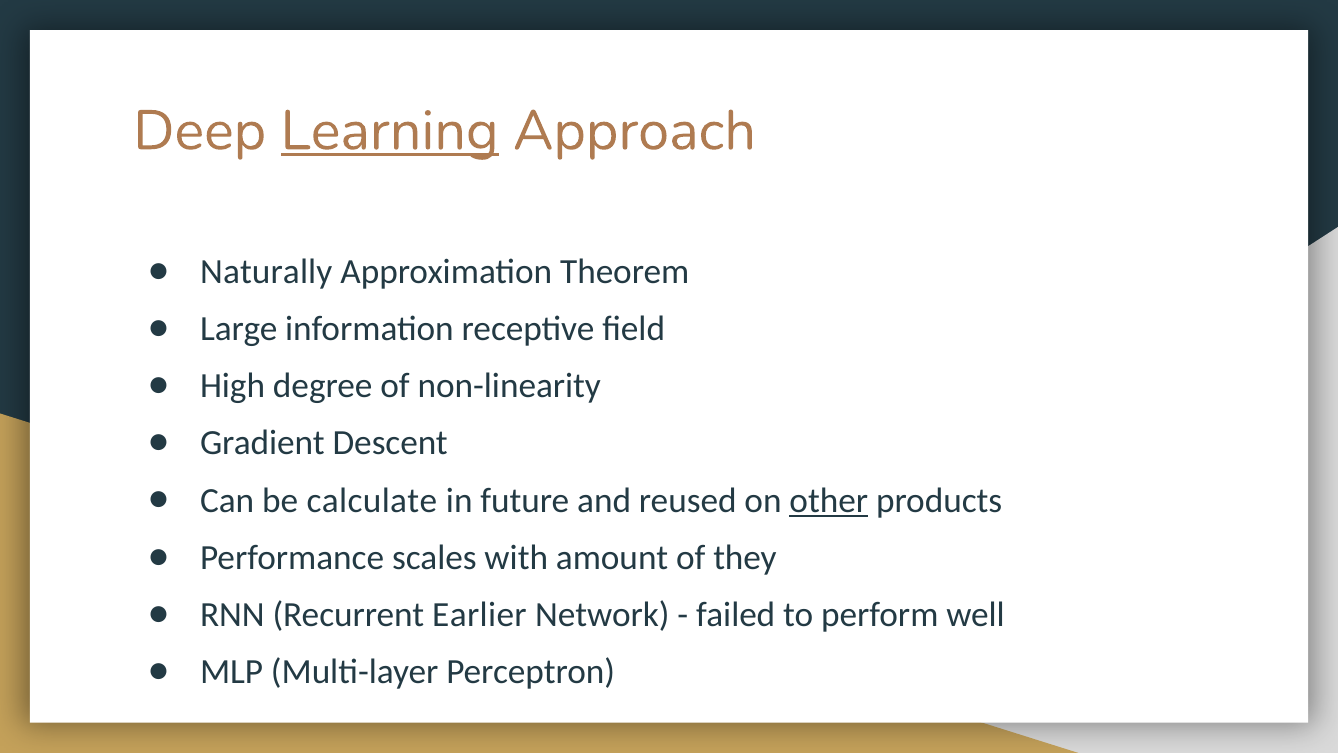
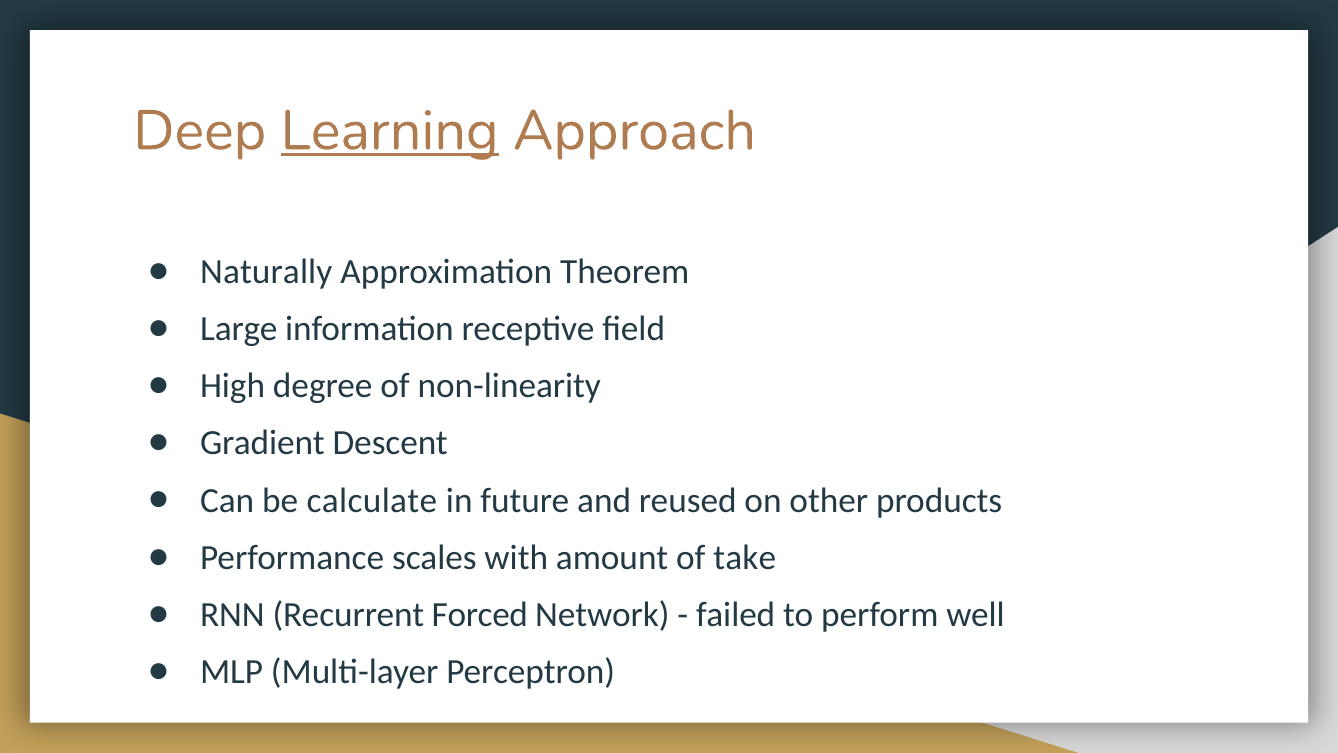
other underline: present -> none
they: they -> take
Earlier: Earlier -> Forced
